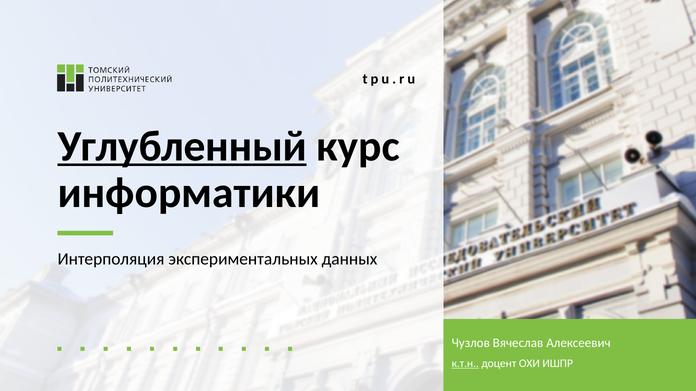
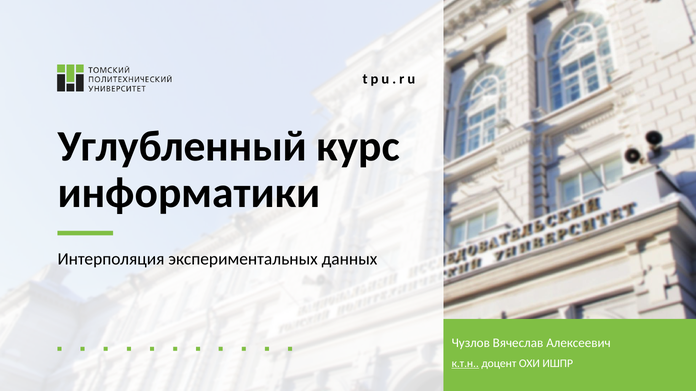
Углубленный underline: present -> none
